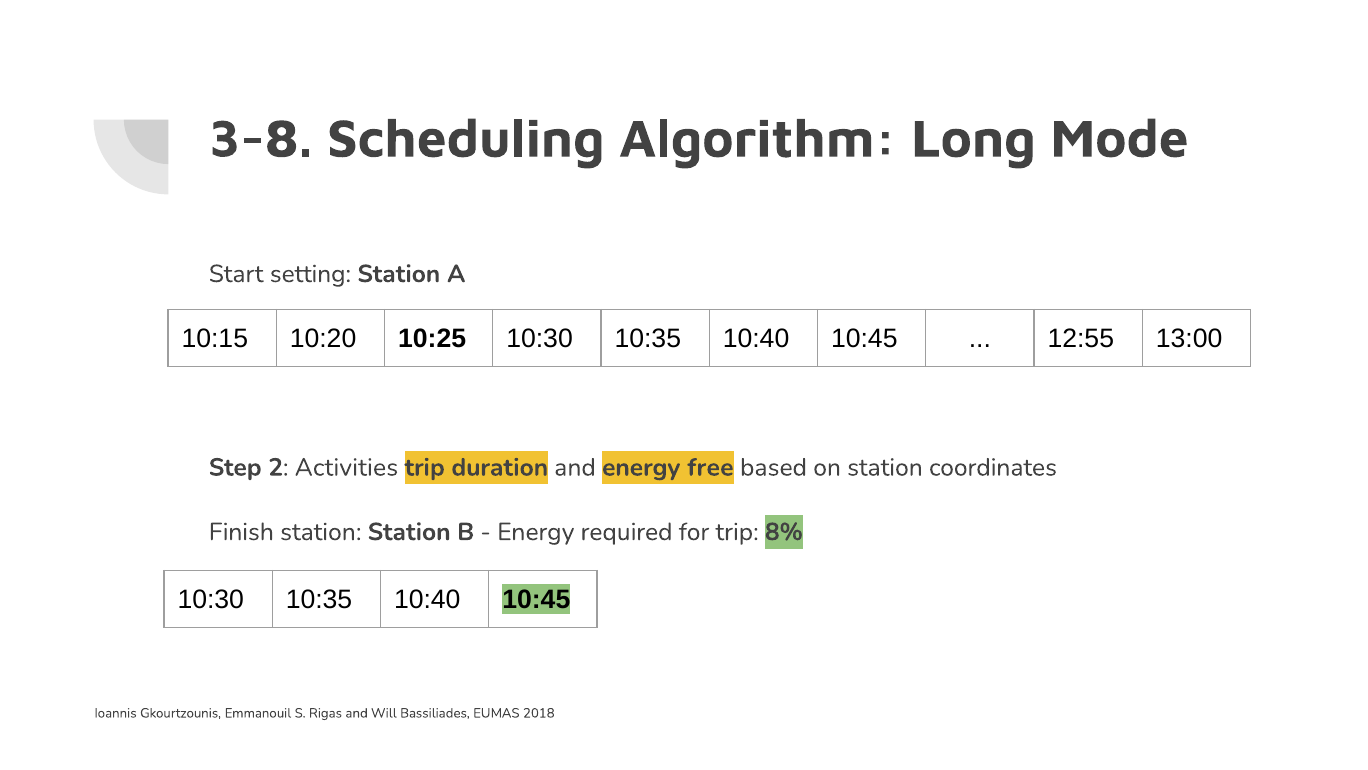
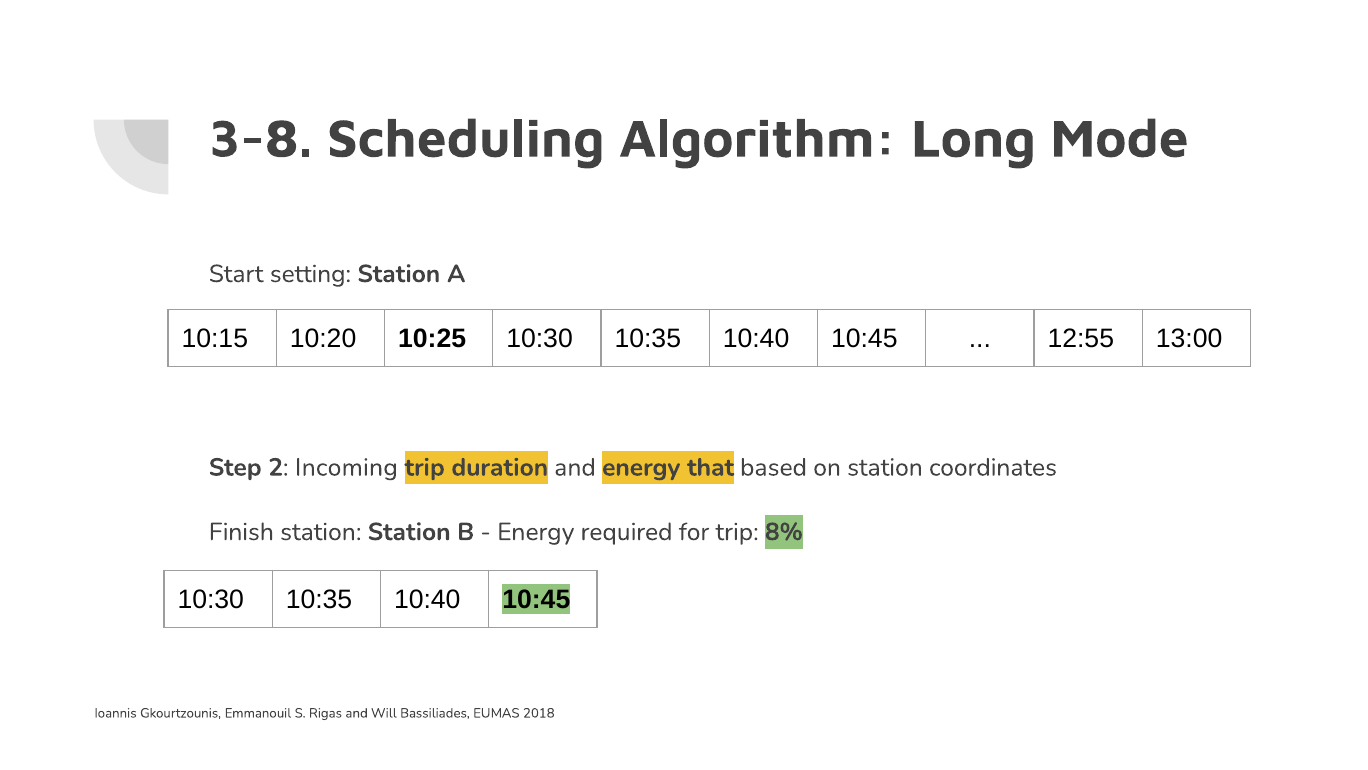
Activities: Activities -> Incoming
free: free -> that
